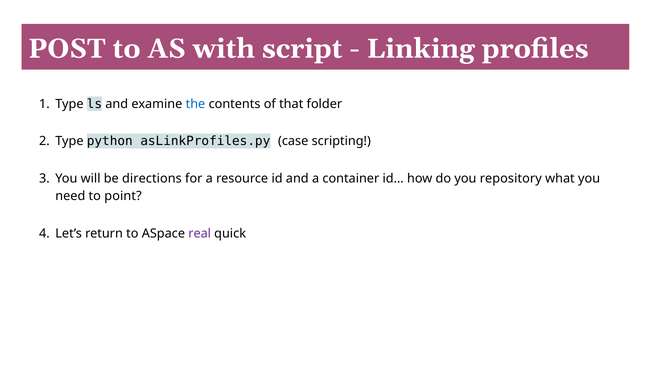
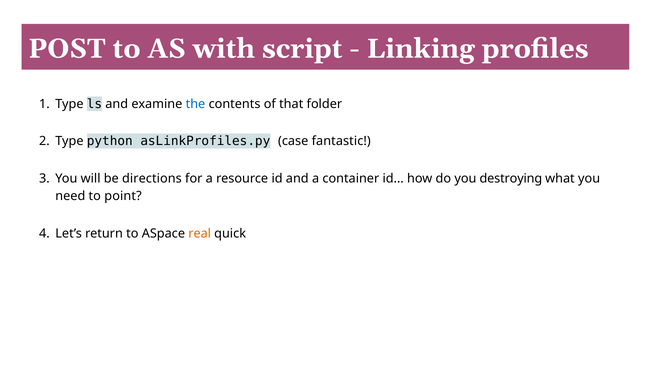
scripting: scripting -> fantastic
repository: repository -> destroying
real colour: purple -> orange
